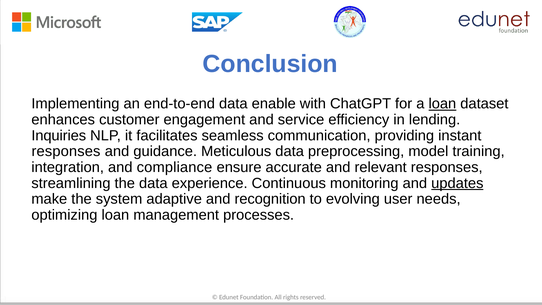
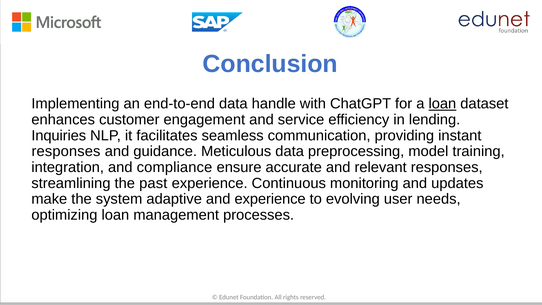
enable: enable -> handle
the data: data -> past
updates underline: present -> none
and recognition: recognition -> experience
